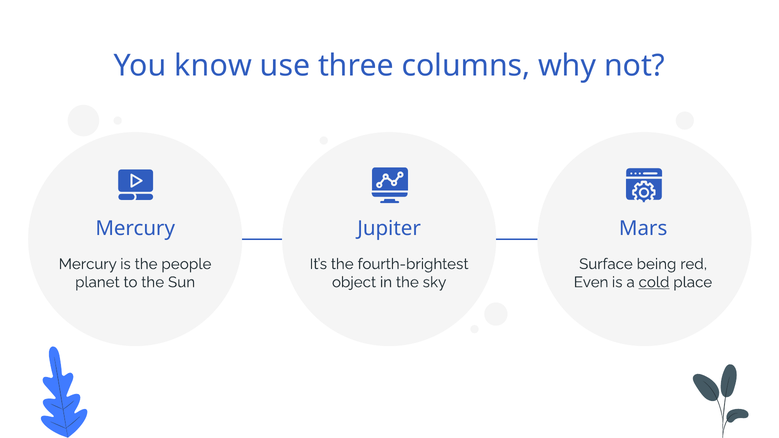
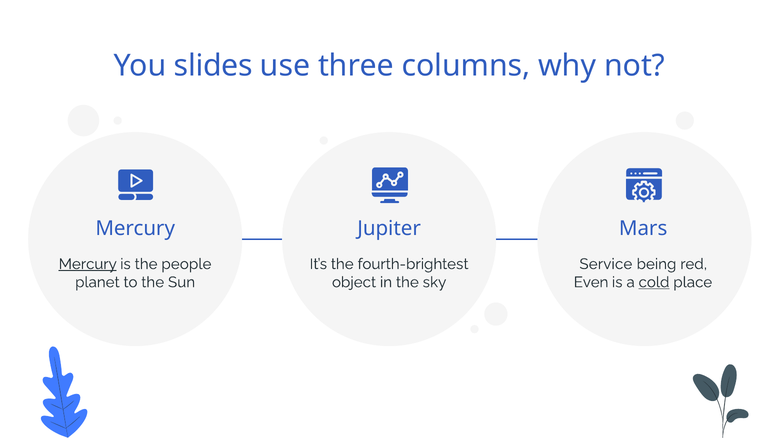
know: know -> slides
Mercury at (88, 264) underline: none -> present
Surface: Surface -> Service
